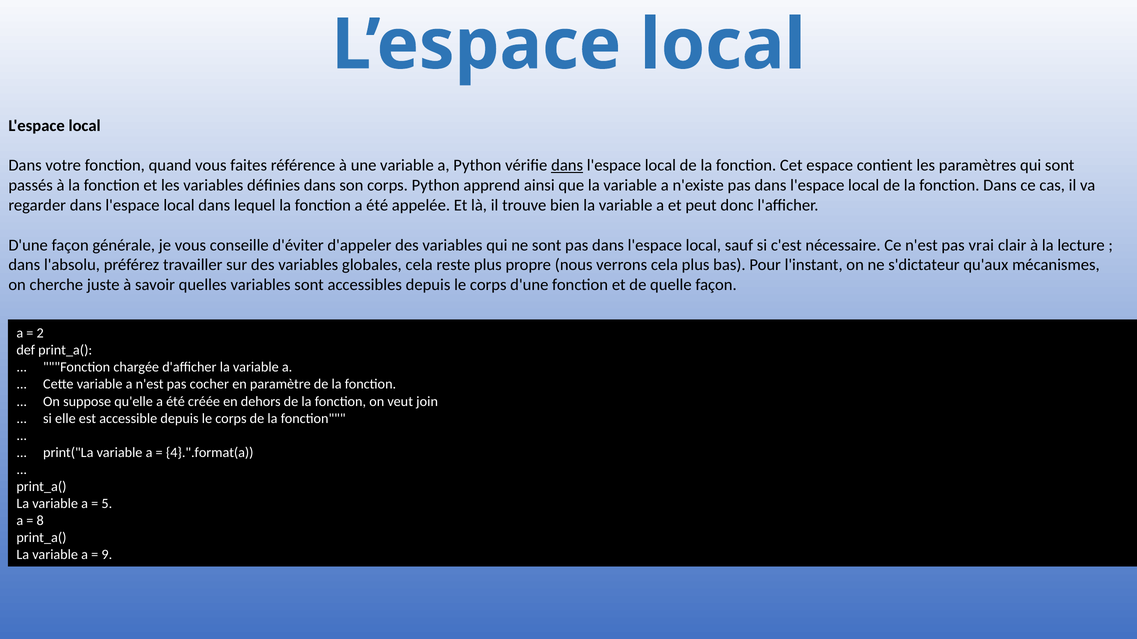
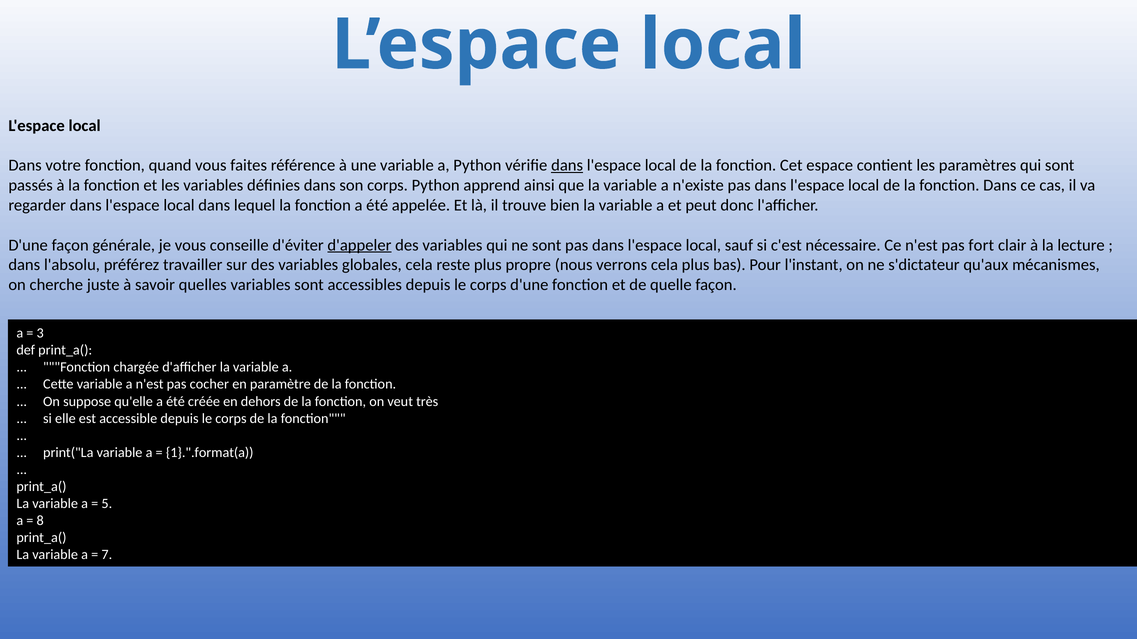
d'appeler underline: none -> present
vrai: vrai -> fort
2: 2 -> 3
join: join -> très
4}.".format(a: 4}.".format(a -> 1}.".format(a
9: 9 -> 7
